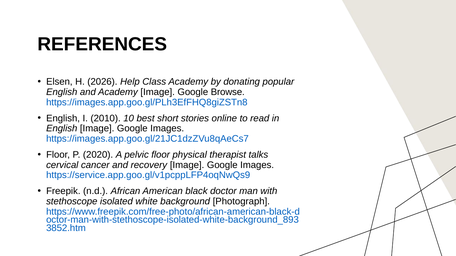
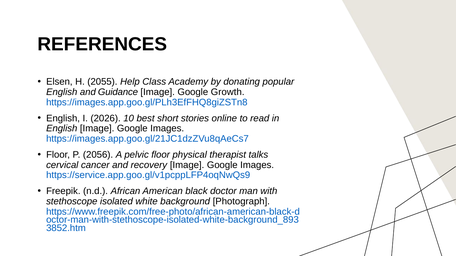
2026: 2026 -> 2055
and Academy: Academy -> Guidance
Browse: Browse -> Growth
2010: 2010 -> 2026
2020: 2020 -> 2056
